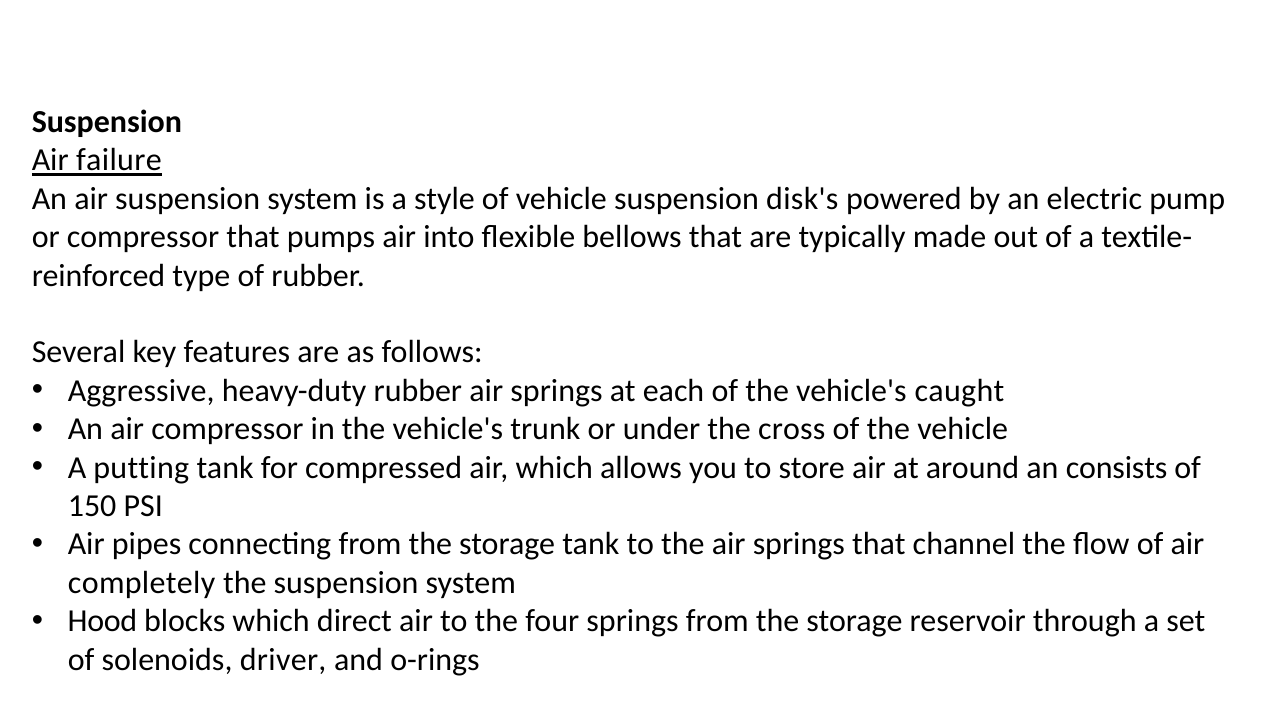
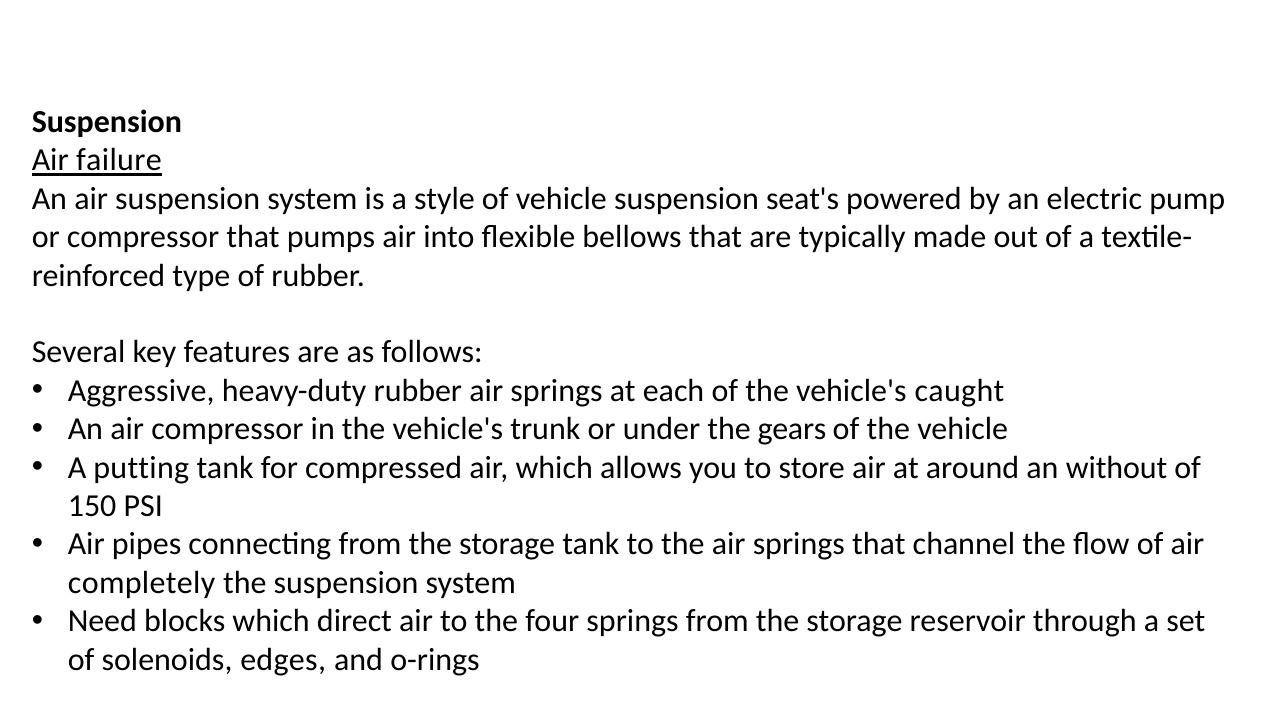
disk's: disk's -> seat's
cross: cross -> gears
consists: consists -> without
Hood: Hood -> Need
driver: driver -> edges
